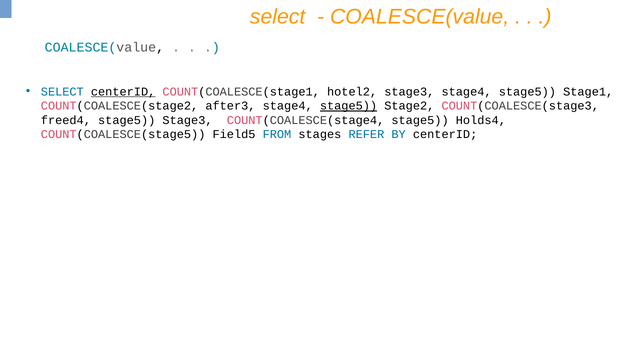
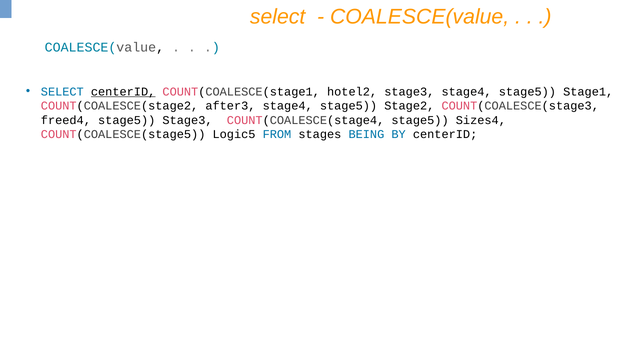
stage5 at (349, 106) underline: present -> none
Holds4: Holds4 -> Sizes4
Field5: Field5 -> Logic5
REFER: REFER -> BEING
